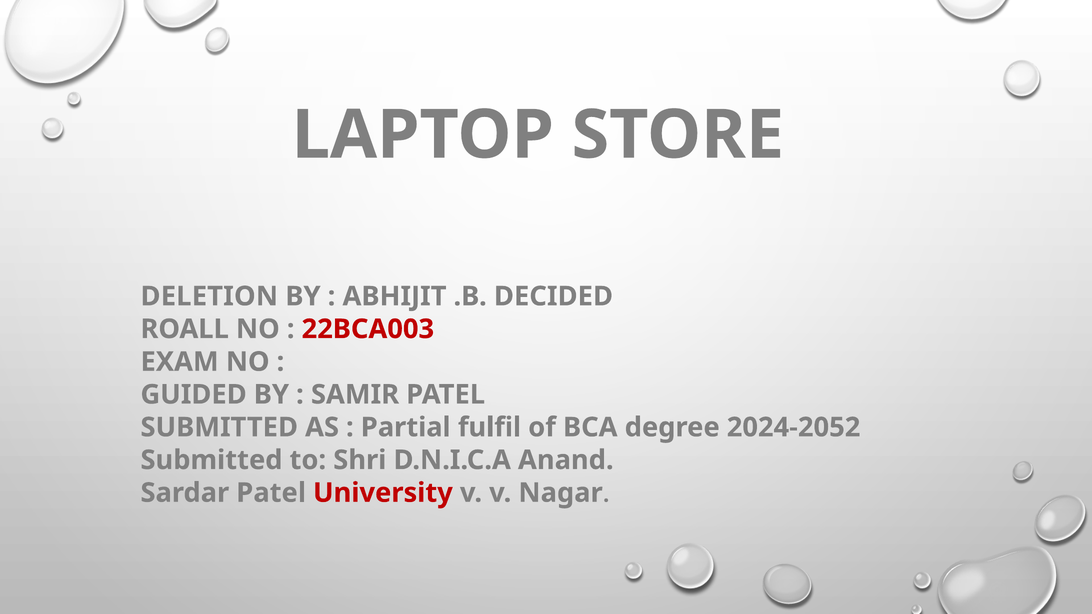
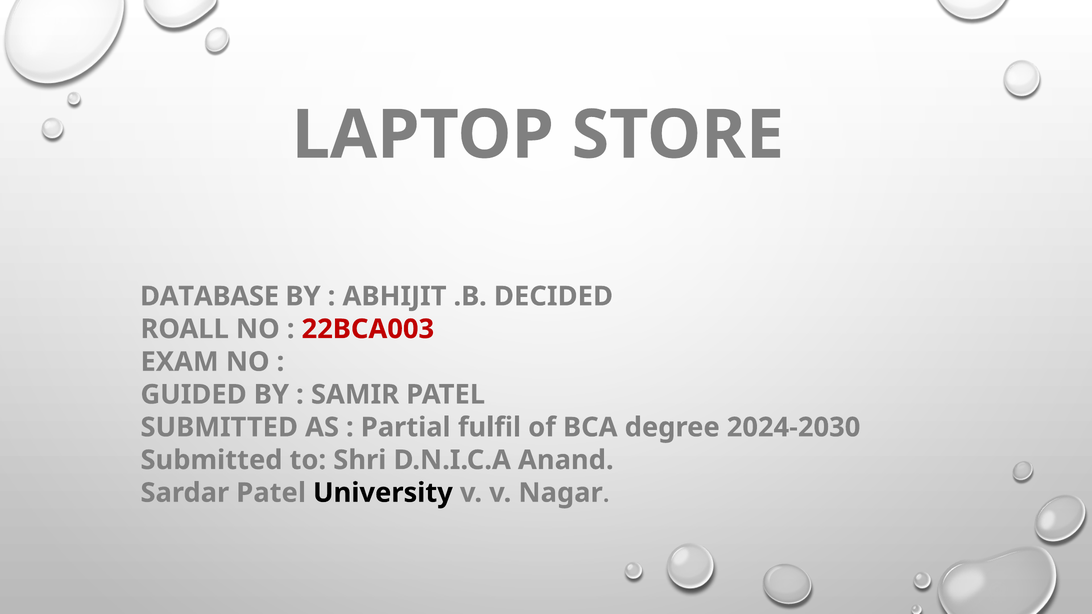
DELETION: DELETION -> DATABASE
2024-2052: 2024-2052 -> 2024-2030
University colour: red -> black
